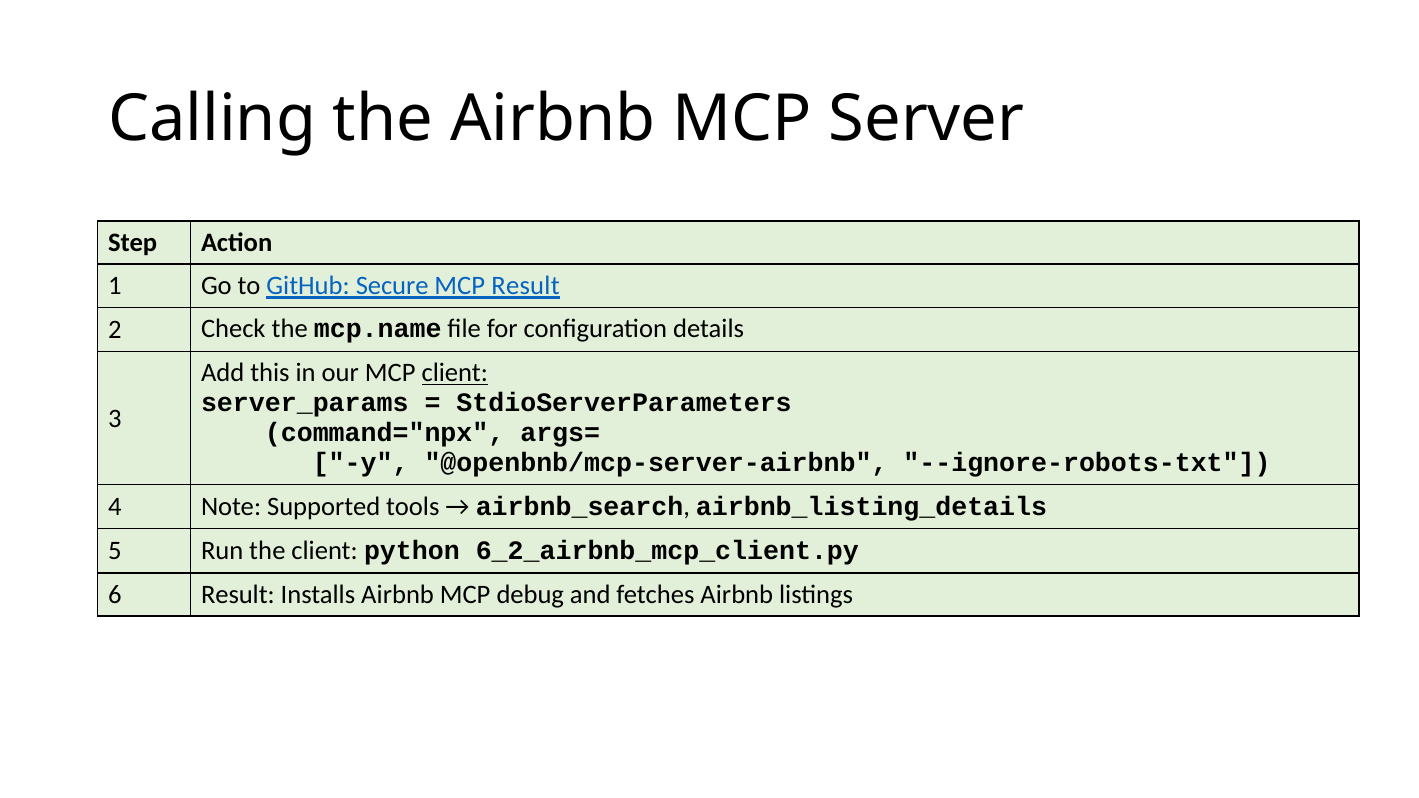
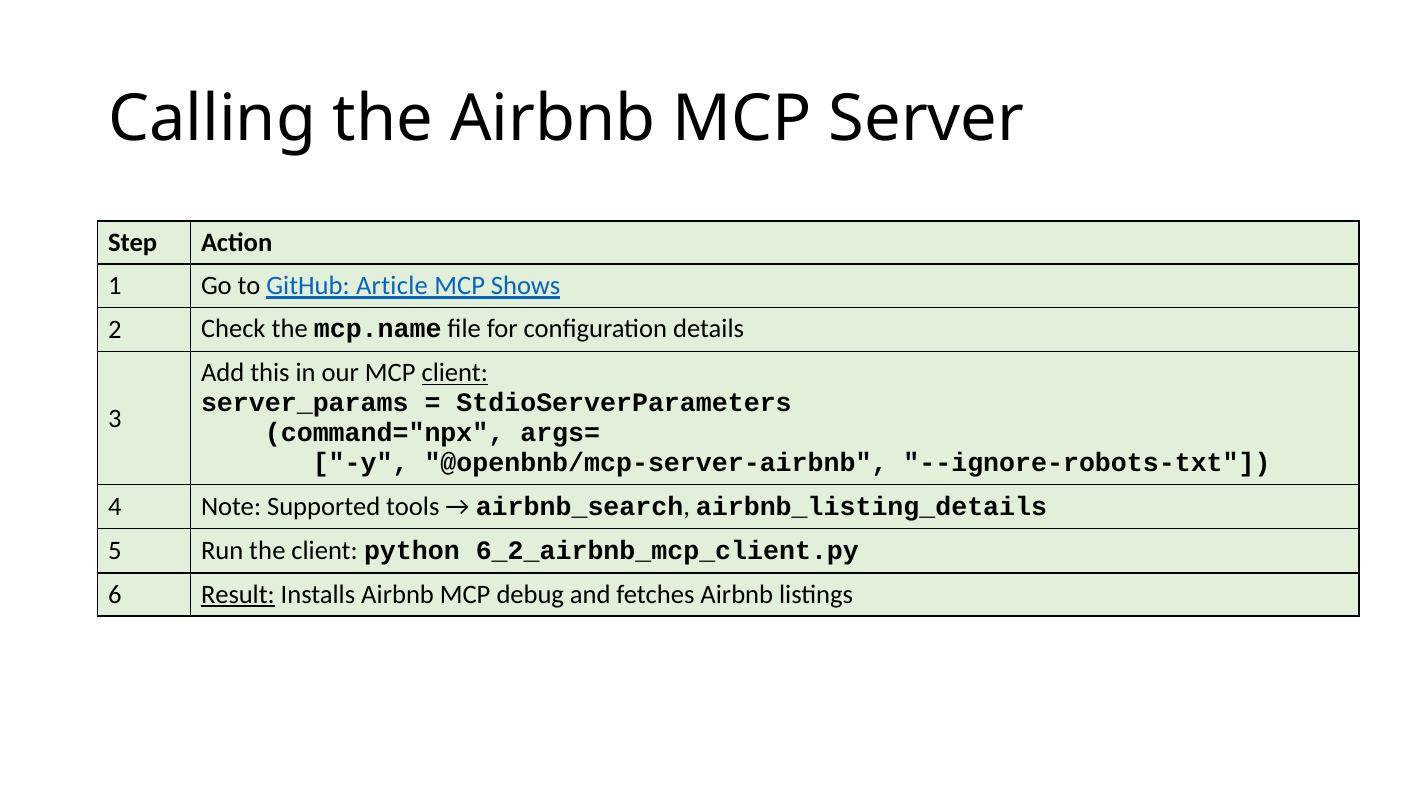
Secure: Secure -> Article
MCP Result: Result -> Shows
Result at (238, 595) underline: none -> present
